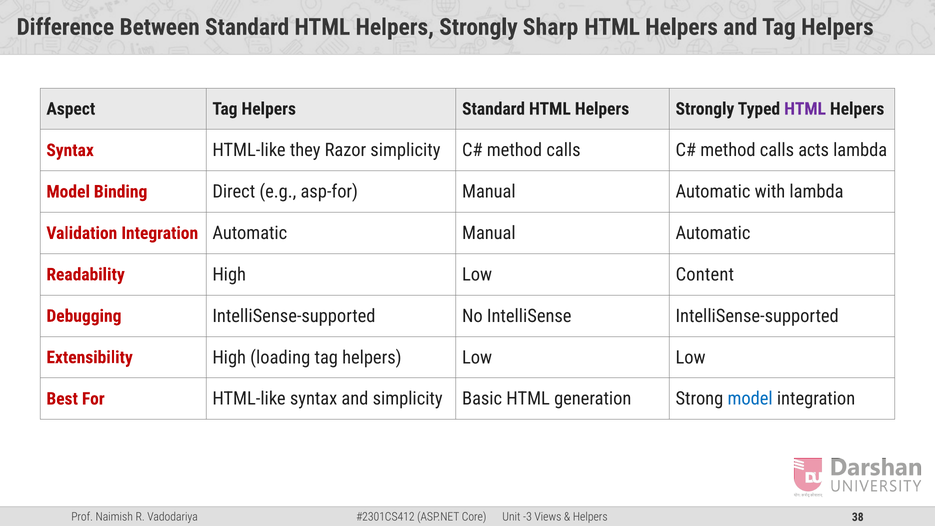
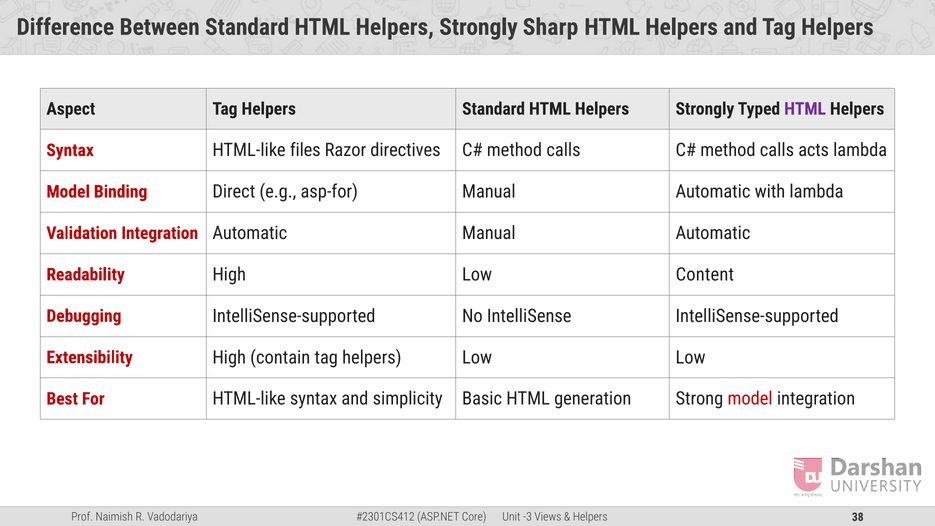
they: they -> files
Razor simplicity: simplicity -> directives
loading: loading -> contain
model at (750, 399) colour: blue -> red
